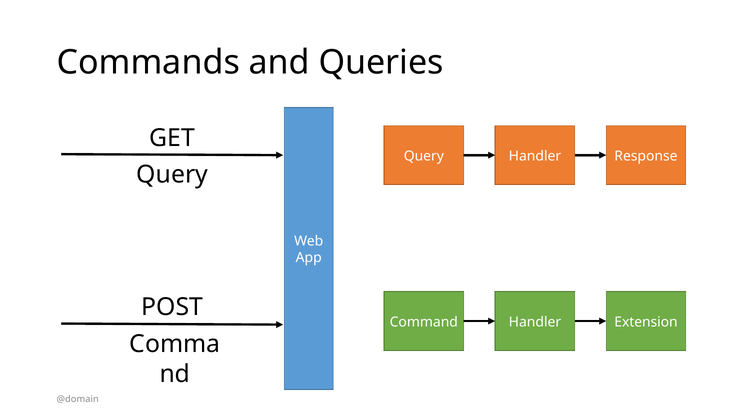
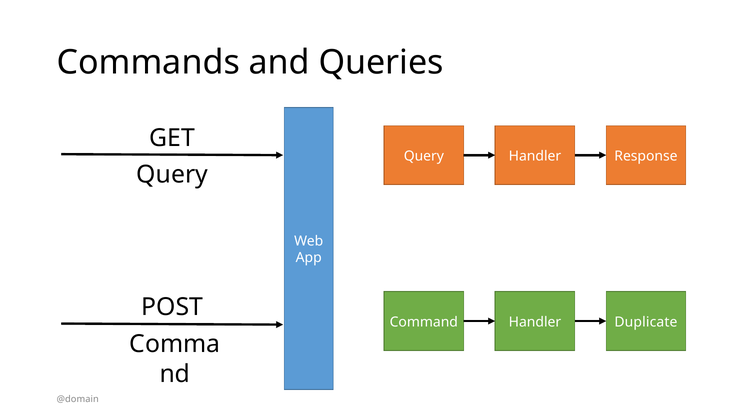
Extension: Extension -> Duplicate
